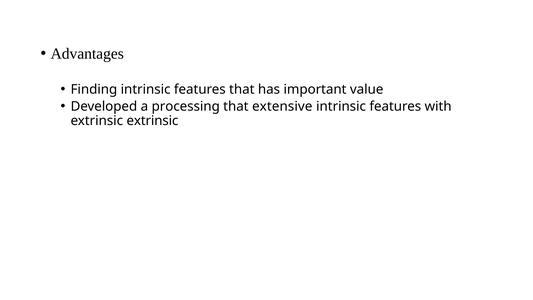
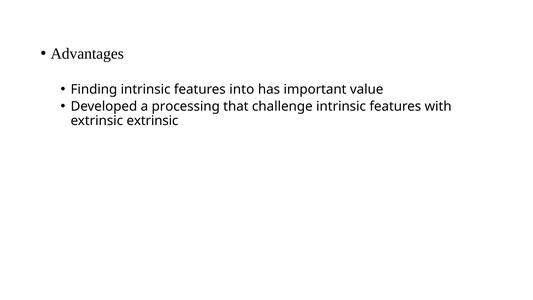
features that: that -> into
extensive: extensive -> challenge
